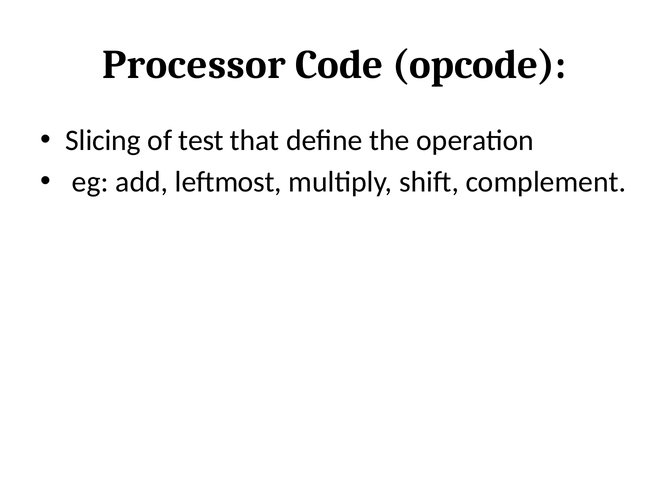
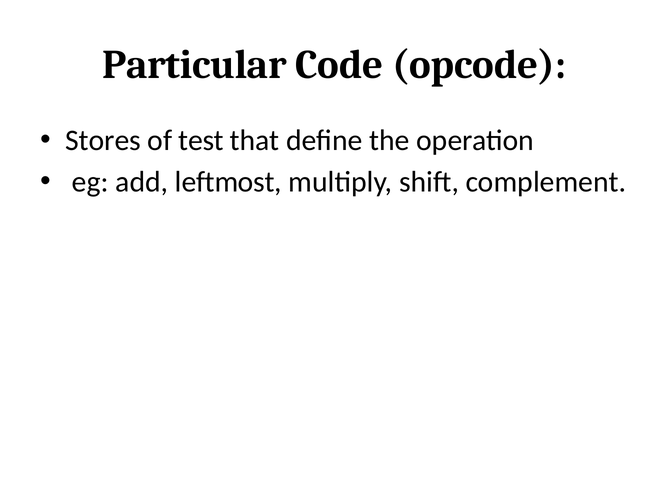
Processor: Processor -> Particular
Slicing: Slicing -> Stores
